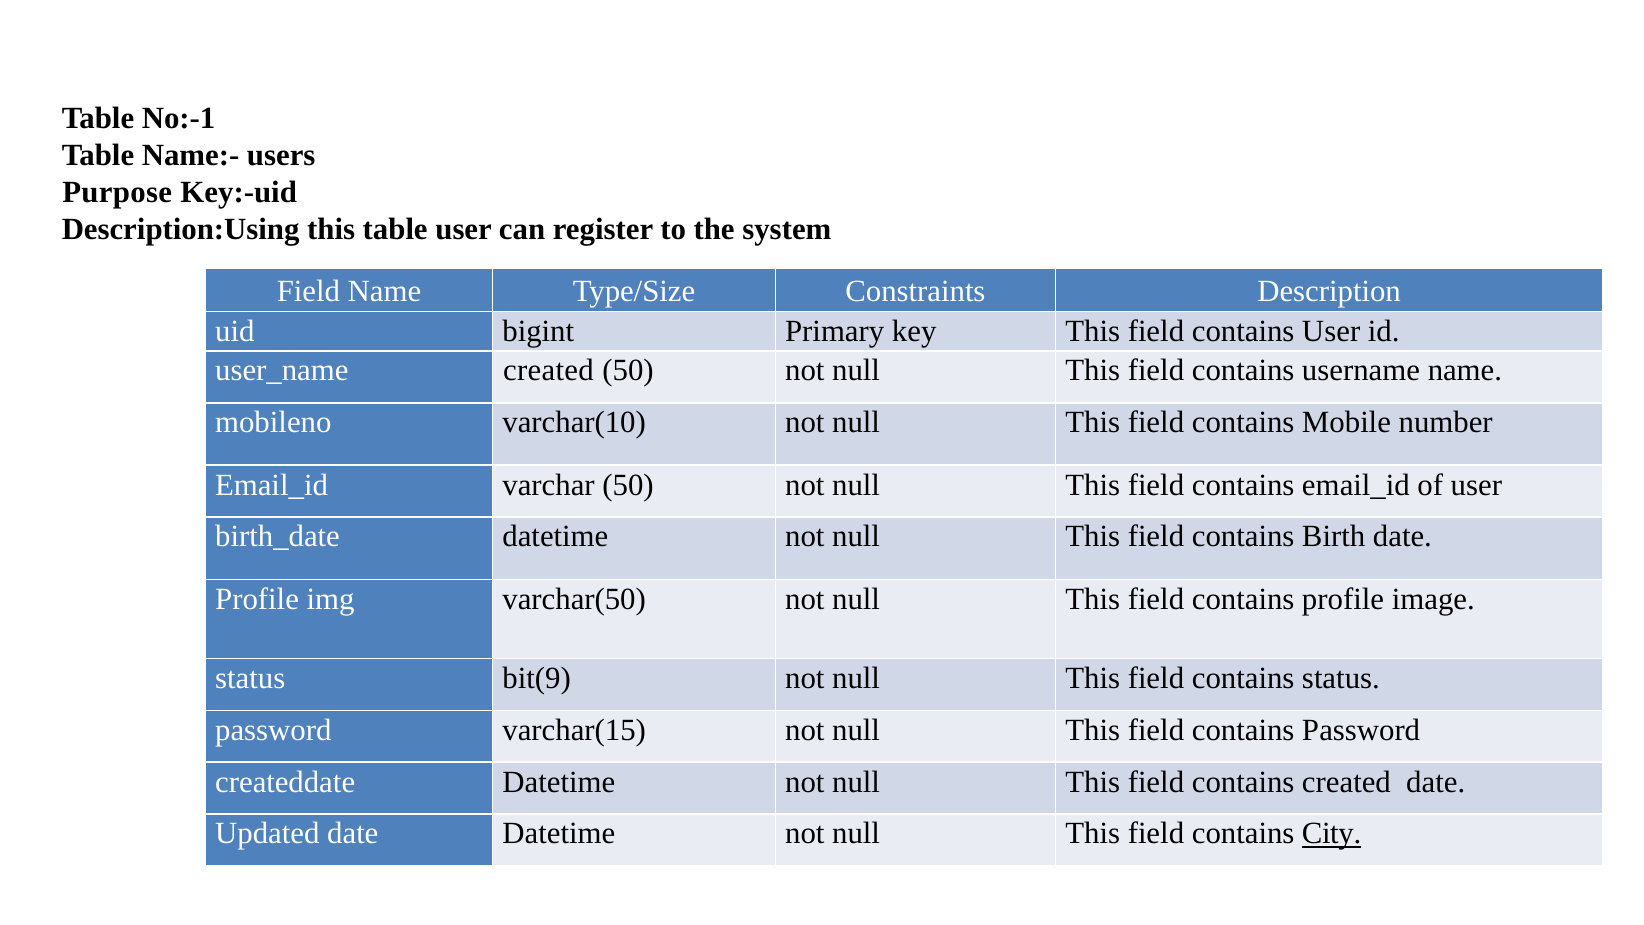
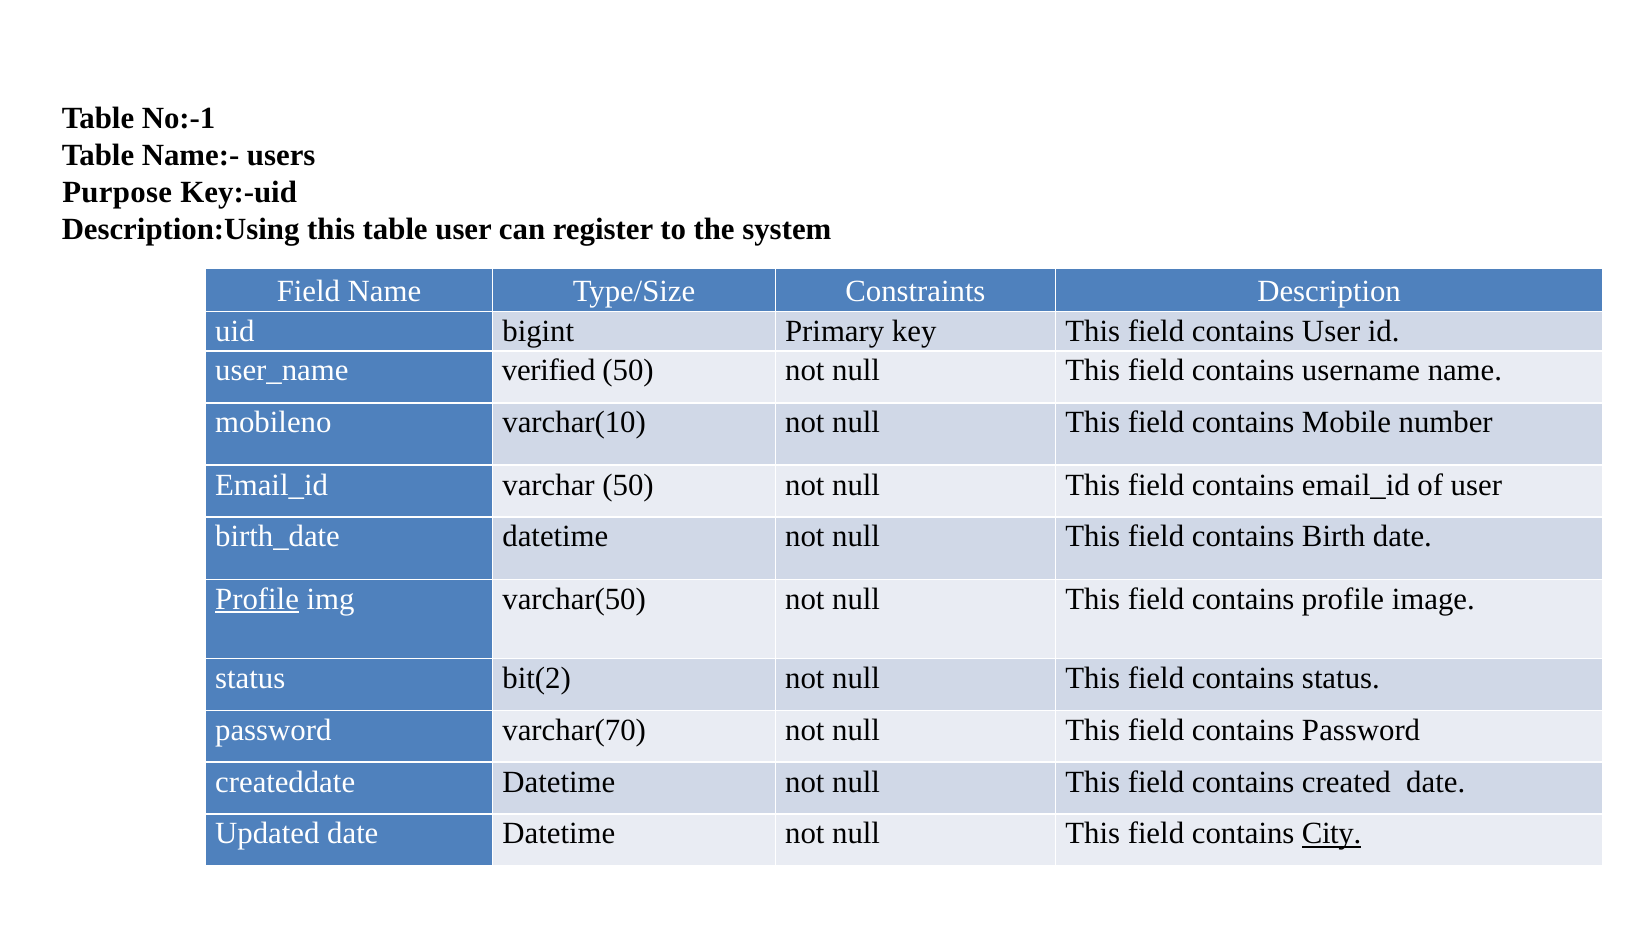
created at (548, 371): created -> verified
Profile at (257, 599) underline: none -> present
bit(9: bit(9 -> bit(2
varchar(15: varchar(15 -> varchar(70
